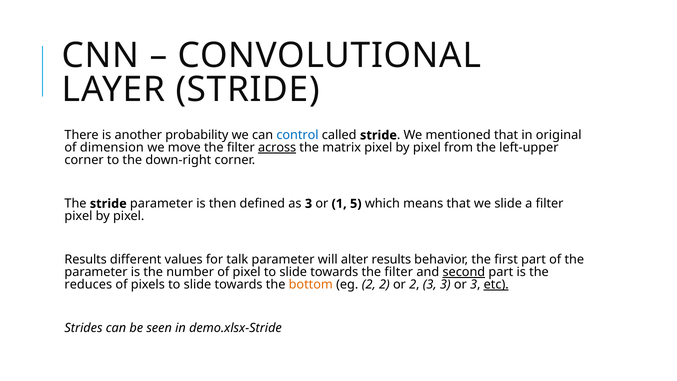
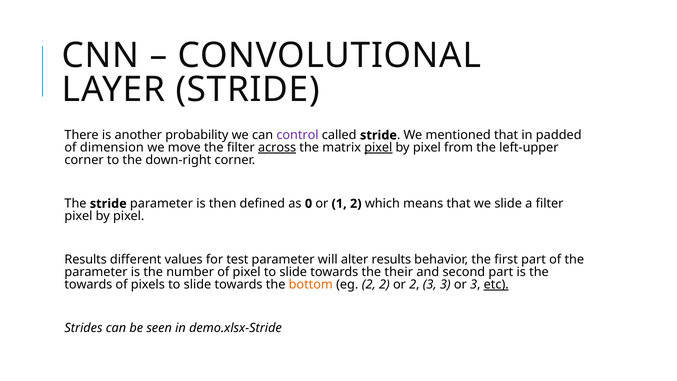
control colour: blue -> purple
original: original -> padded
pixel at (378, 147) underline: none -> present
as 3: 3 -> 0
1 5: 5 -> 2
talk: talk -> test
towards the filter: filter -> their
second underline: present -> none
reduces at (88, 284): reduces -> towards
